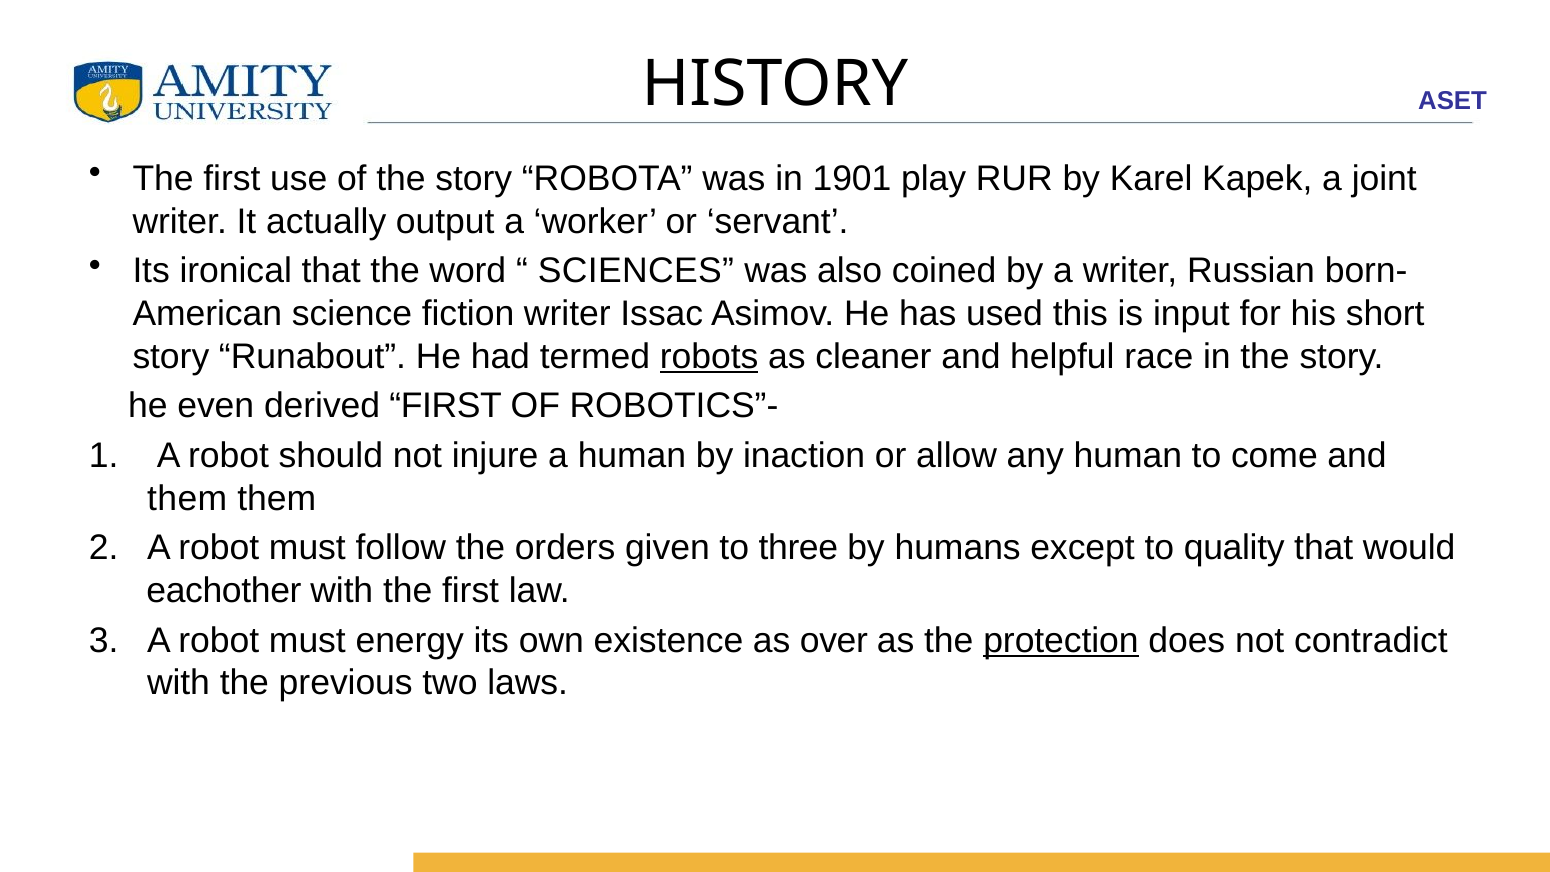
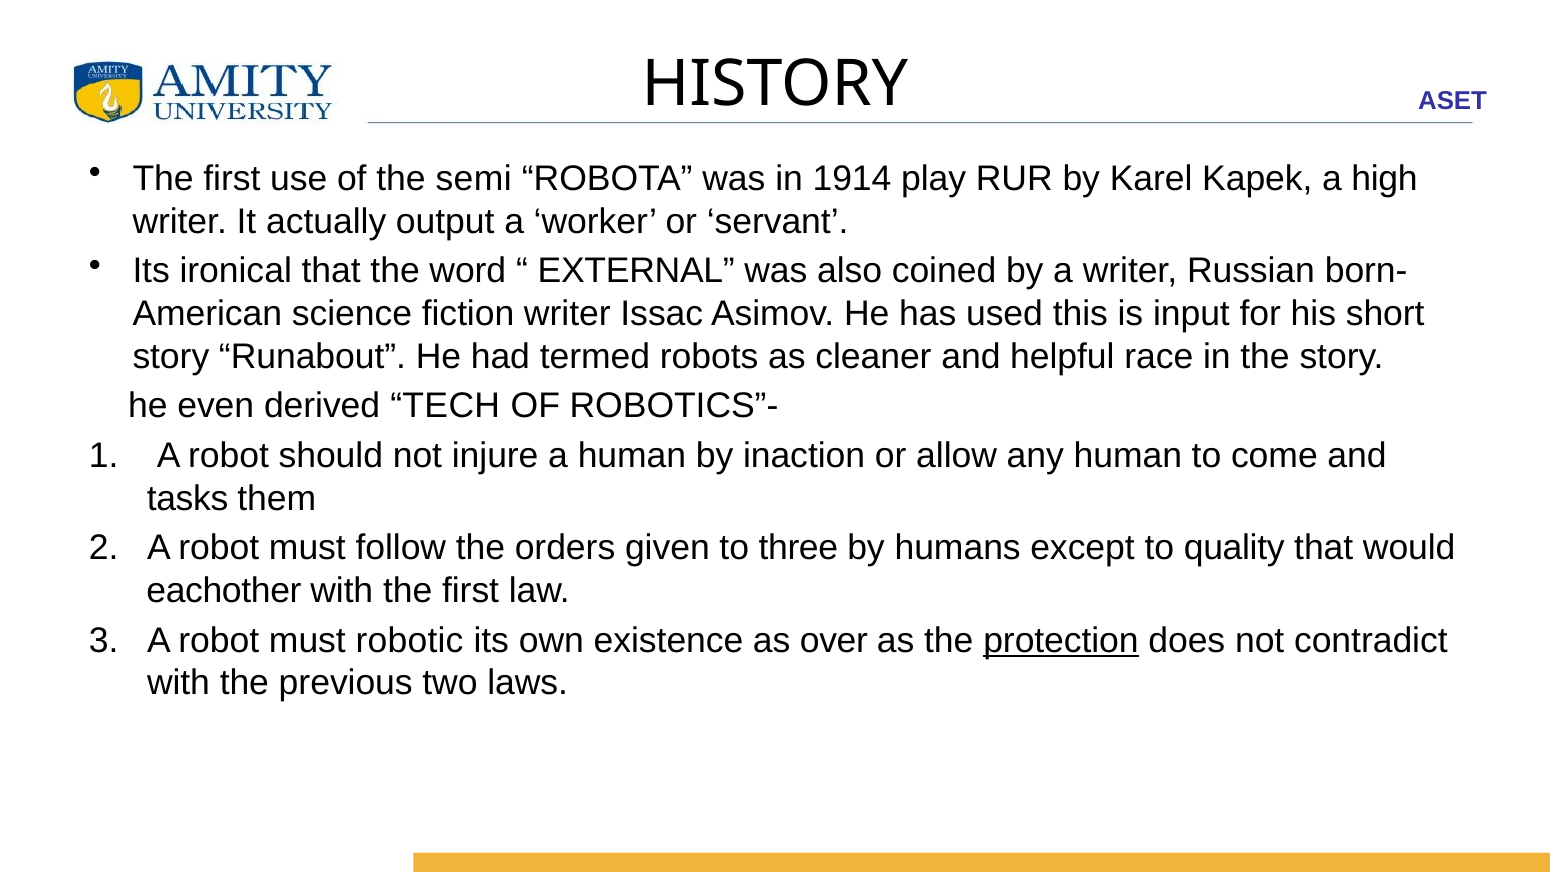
of the story: story -> semi
1901: 1901 -> 1914
joint: joint -> high
SCIENCES: SCIENCES -> EXTERNAL
robots underline: present -> none
derived FIRST: FIRST -> TECH
them at (187, 498): them -> tasks
energy: energy -> robotic
